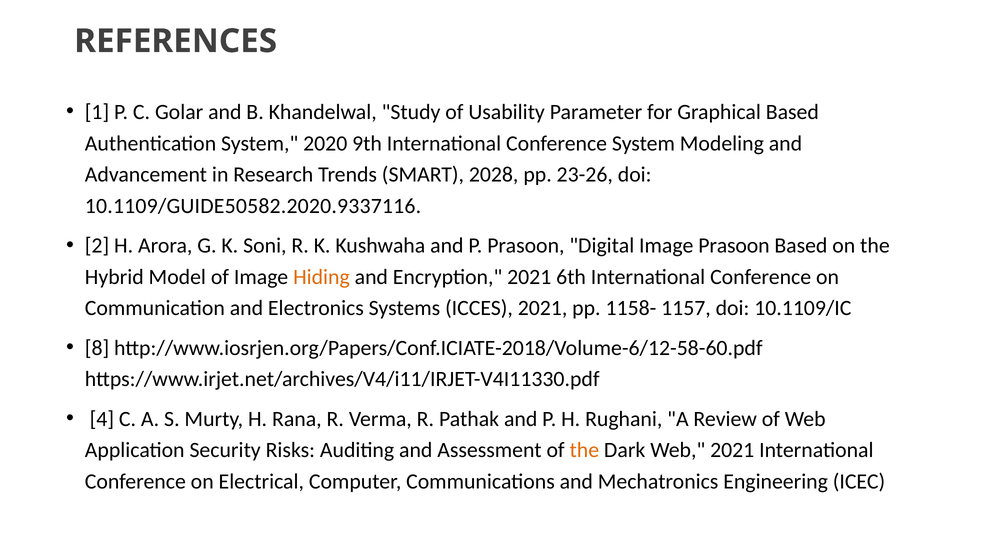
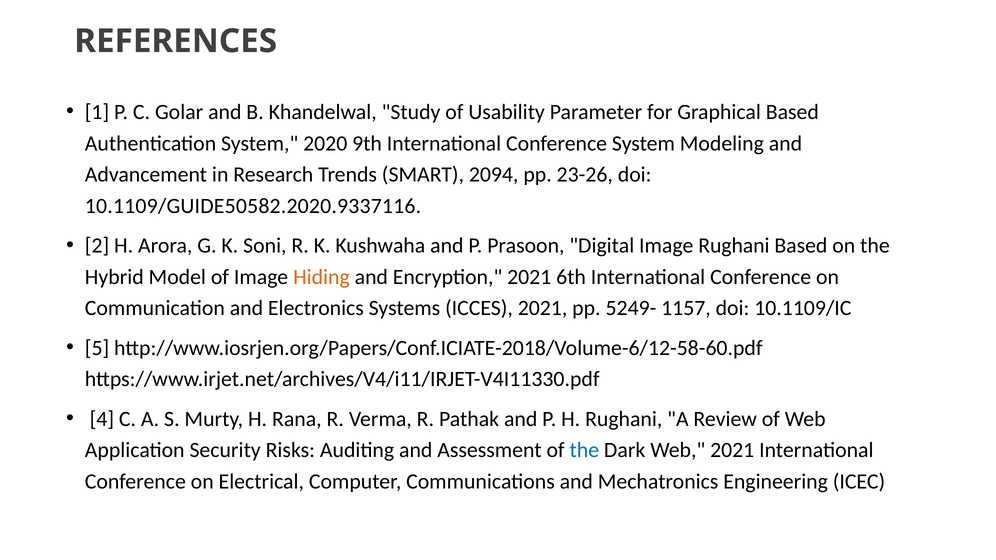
2028: 2028 -> 2094
Image Prasoon: Prasoon -> Rughani
1158-: 1158- -> 5249-
8: 8 -> 5
the at (584, 450) colour: orange -> blue
